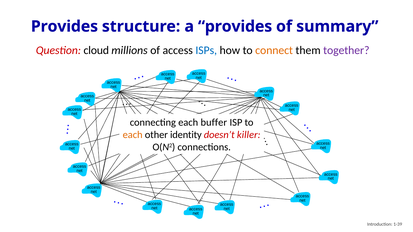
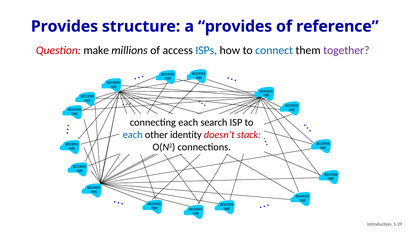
summary: summary -> reference
cloud: cloud -> make
connect colour: orange -> blue
buffer: buffer -> search
each at (133, 135) colour: orange -> blue
killer: killer -> stack
